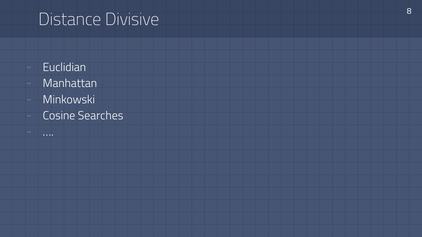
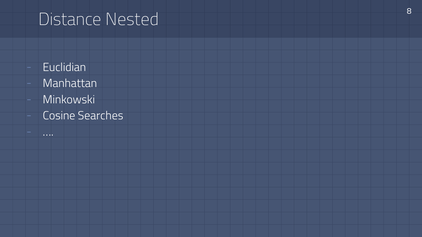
Divisive: Divisive -> Nested
